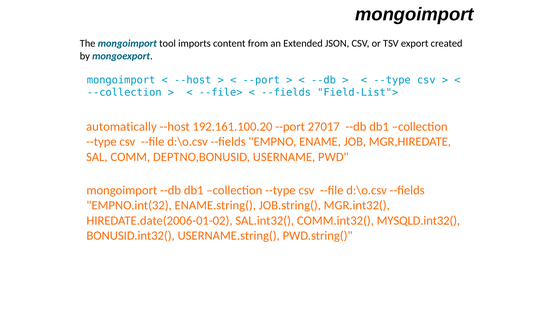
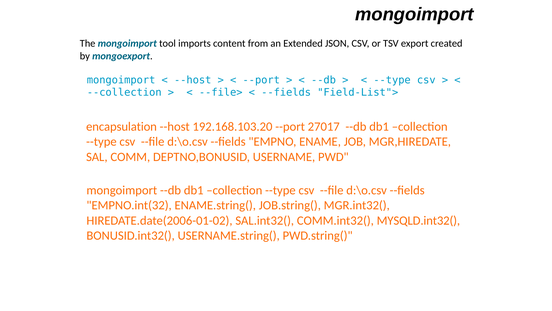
automatically: automatically -> encapsulation
192.161.100.20: 192.161.100.20 -> 192.168.103.20
